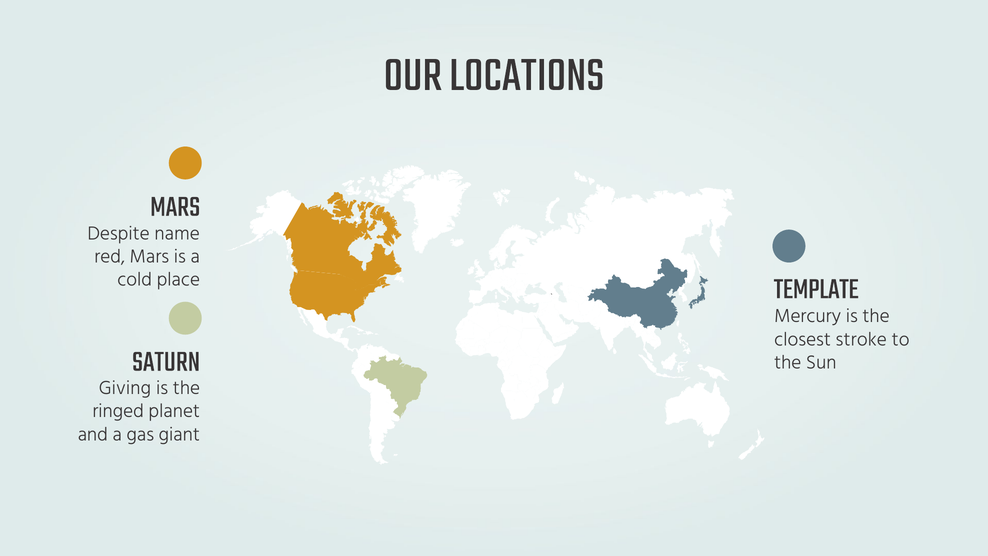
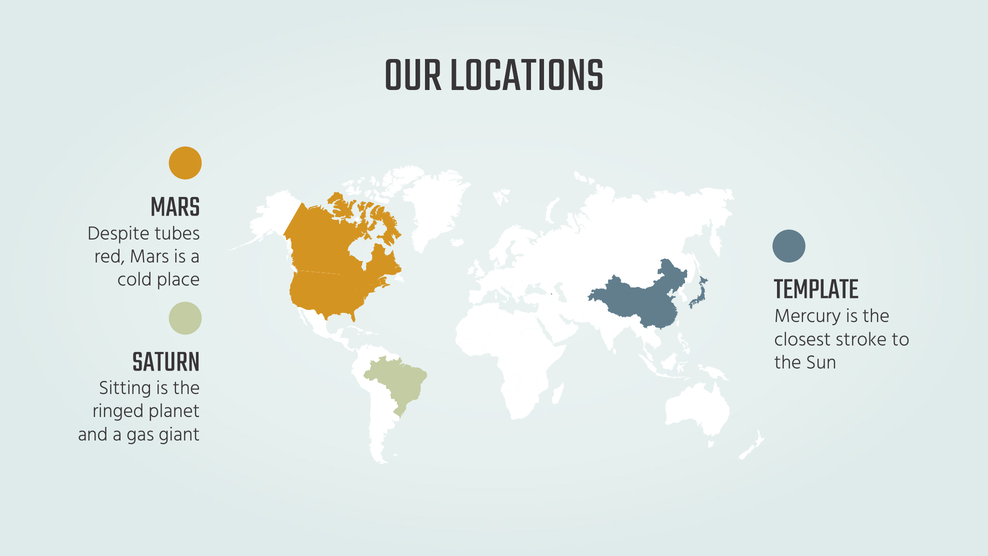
name: name -> tubes
Giving: Giving -> Sitting
